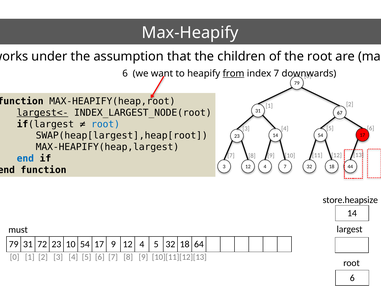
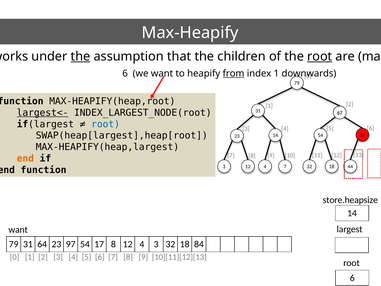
the at (81, 56) underline: none -> present
root at (320, 56) underline: none -> present
index 7: 7 -> 1
end at (25, 158) colour: blue -> orange
must at (18, 229): must -> want
72: 72 -> 64
23 10: 10 -> 97
17 9: 9 -> 8
12 4 5: 5 -> 3
64: 64 -> 84
